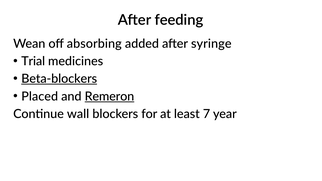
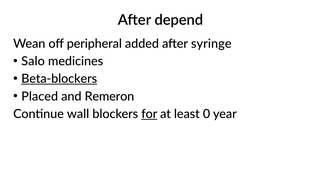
feeding: feeding -> depend
absorbing: absorbing -> peripheral
Trial: Trial -> Salo
Remeron underline: present -> none
for underline: none -> present
7: 7 -> 0
